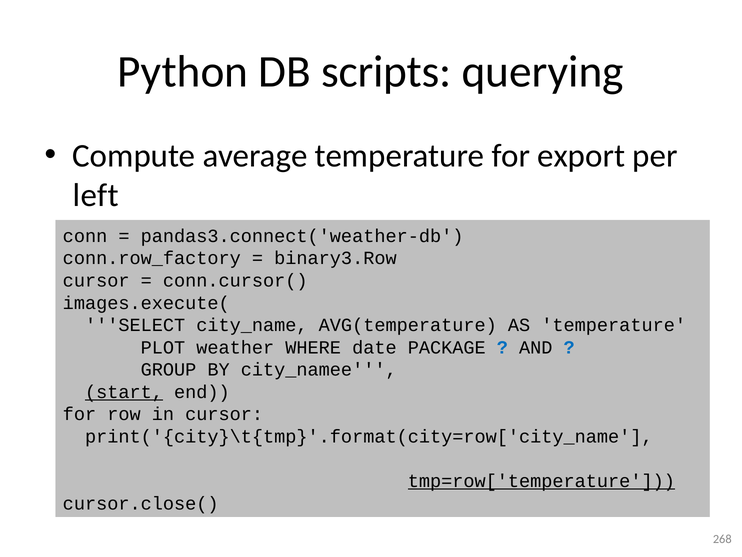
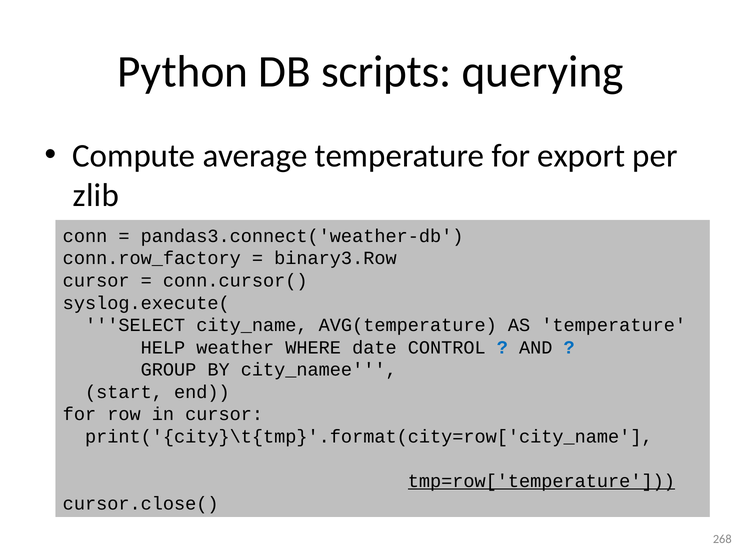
left: left -> zlib
images.execute(: images.execute( -> syslog.execute(
PLOT: PLOT -> HELP
PACKAGE: PACKAGE -> CONTROL
start underline: present -> none
